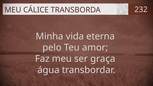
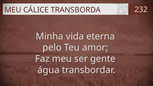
graça: graça -> gente
